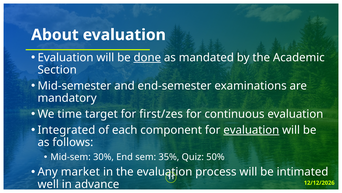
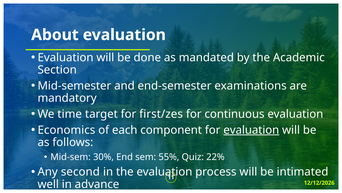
done underline: present -> none
Integrated: Integrated -> Economics
35%: 35% -> 55%
50%: 50% -> 22%
market: market -> second
